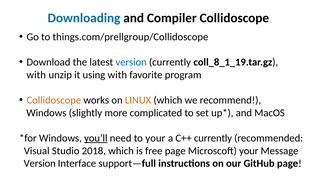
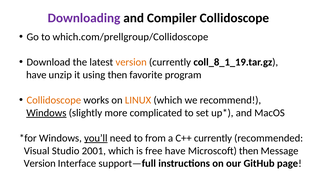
Downloading colour: blue -> purple
things.com/prellgroup/Collidoscope: things.com/prellgroup/Collidoscope -> which.com/prellgroup/Collidoscope
version at (131, 62) colour: blue -> orange
with at (36, 75): with -> have
using with: with -> then
Windows at (46, 113) underline: none -> present
to your: your -> from
2018: 2018 -> 2001
free page: page -> have
Microscoft your: your -> then
